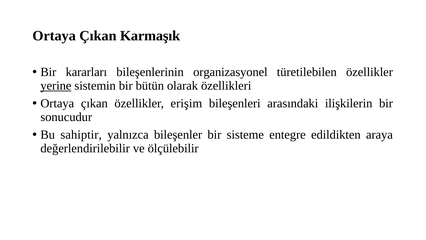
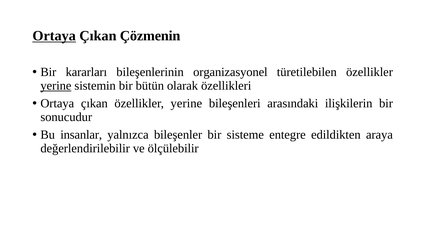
Ortaya at (54, 36) underline: none -> present
Karmaşık: Karmaşık -> Çözmenin
çıkan özellikler erişim: erişim -> yerine
sahiptir: sahiptir -> insanlar
